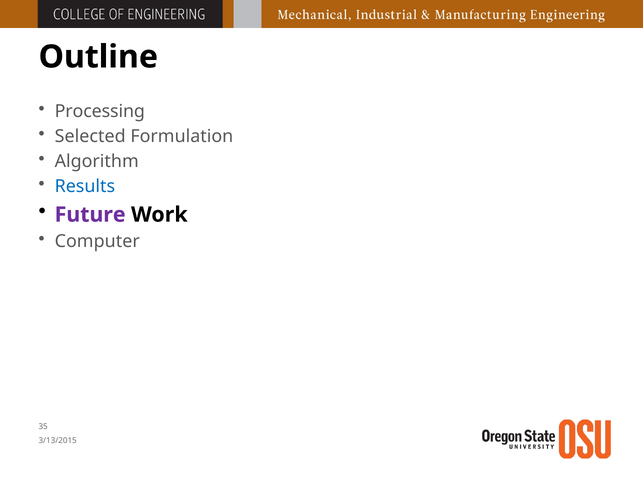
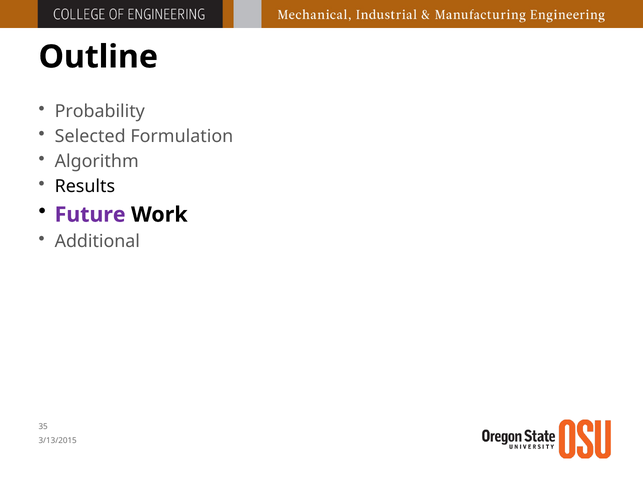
Processing: Processing -> Probability
Results colour: blue -> black
Computer: Computer -> Additional
